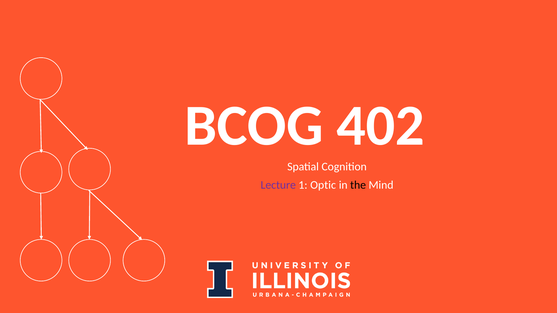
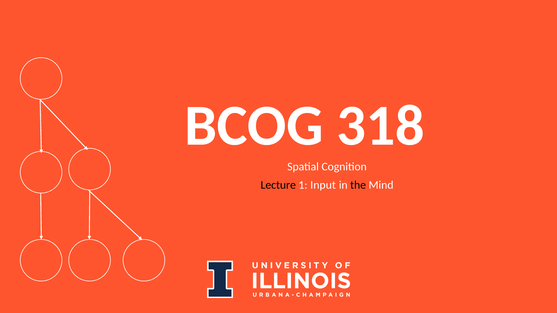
402: 402 -> 318
Lecture colour: purple -> black
Optic: Optic -> Input
